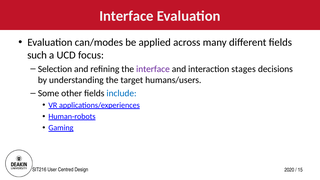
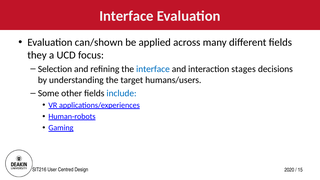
can/modes: can/modes -> can/shown
such: such -> they
interface at (153, 69) colour: purple -> blue
